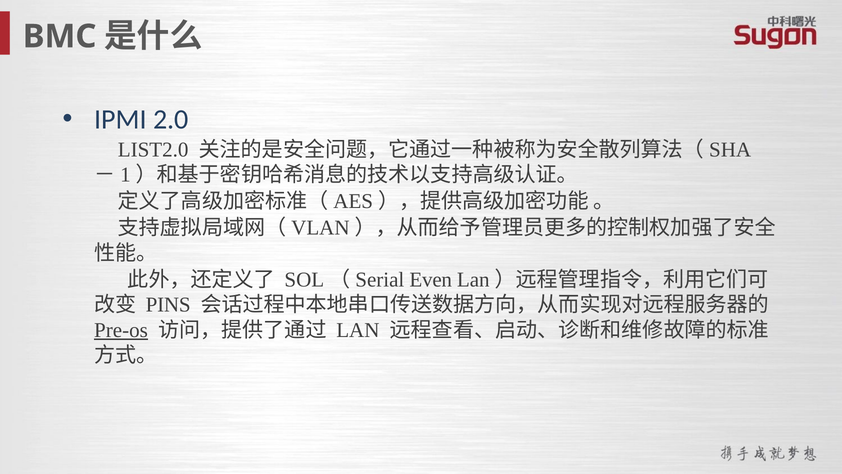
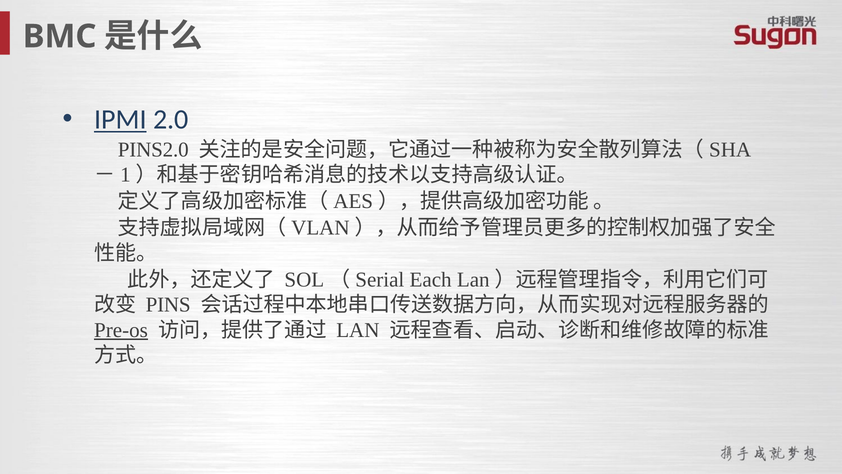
IPMI underline: none -> present
LIST2.0: LIST2.0 -> PINS2.0
Even: Even -> Each
